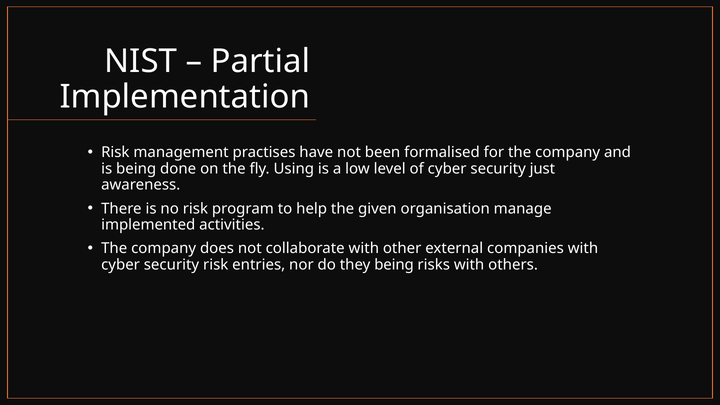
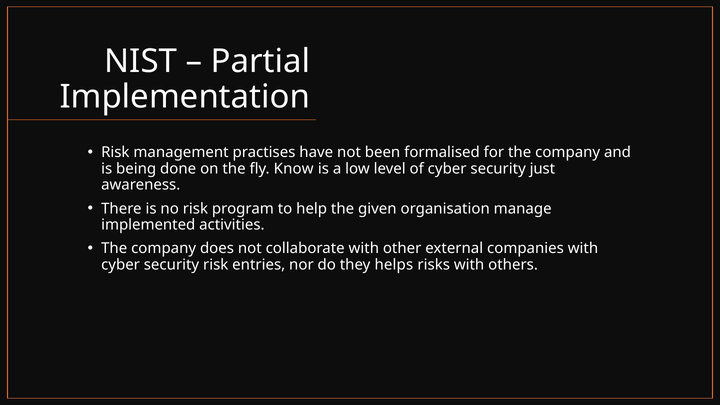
Using: Using -> Know
they being: being -> helps
